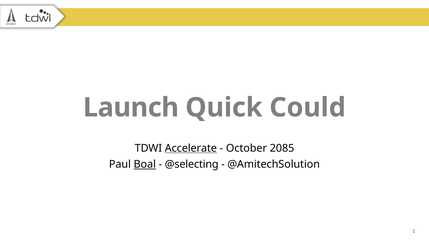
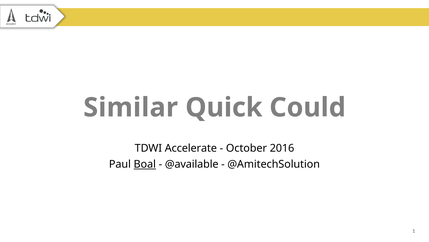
Launch: Launch -> Similar
Accelerate underline: present -> none
2085: 2085 -> 2016
@selecting: @selecting -> @available
